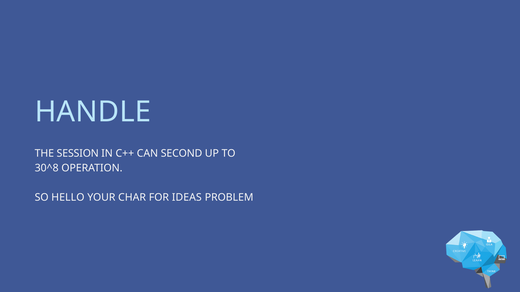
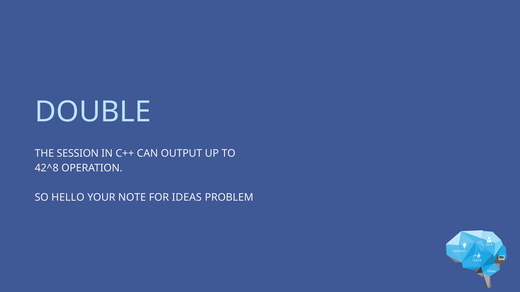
HANDLE: HANDLE -> DOUBLE
SECOND: SECOND -> OUTPUT
30^8: 30^8 -> 42^8
CHAR: CHAR -> NOTE
